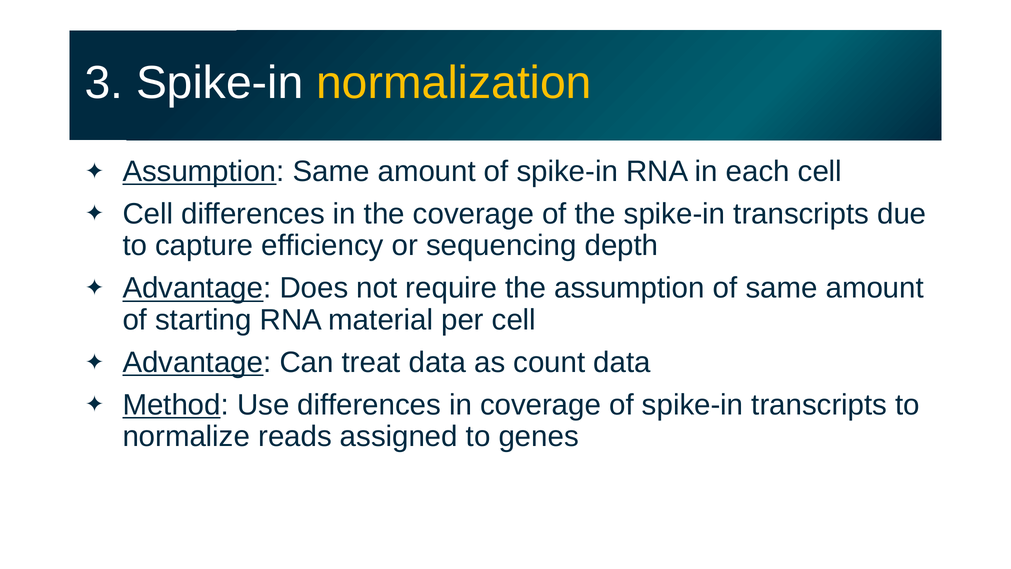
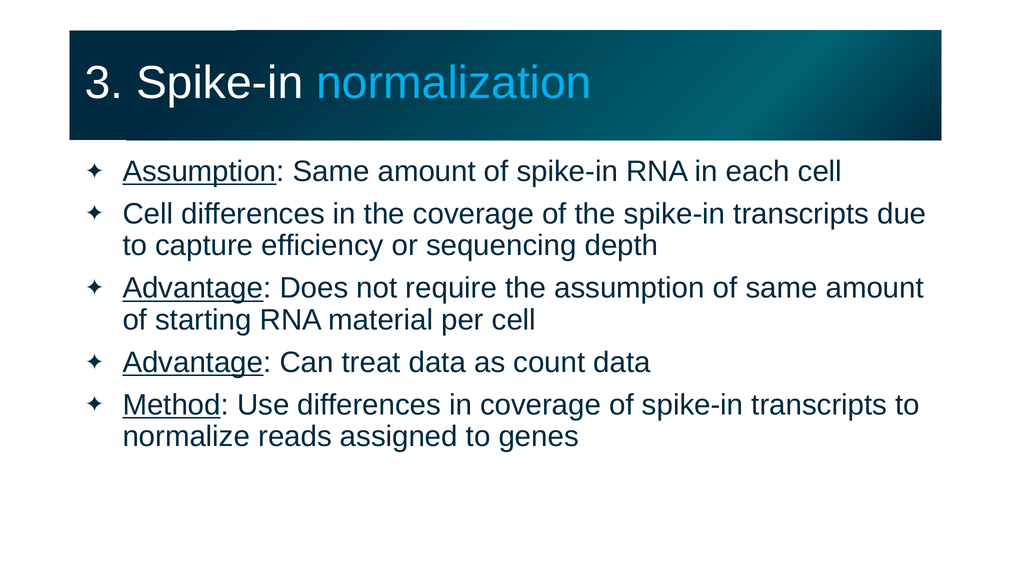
normalization colour: yellow -> light blue
